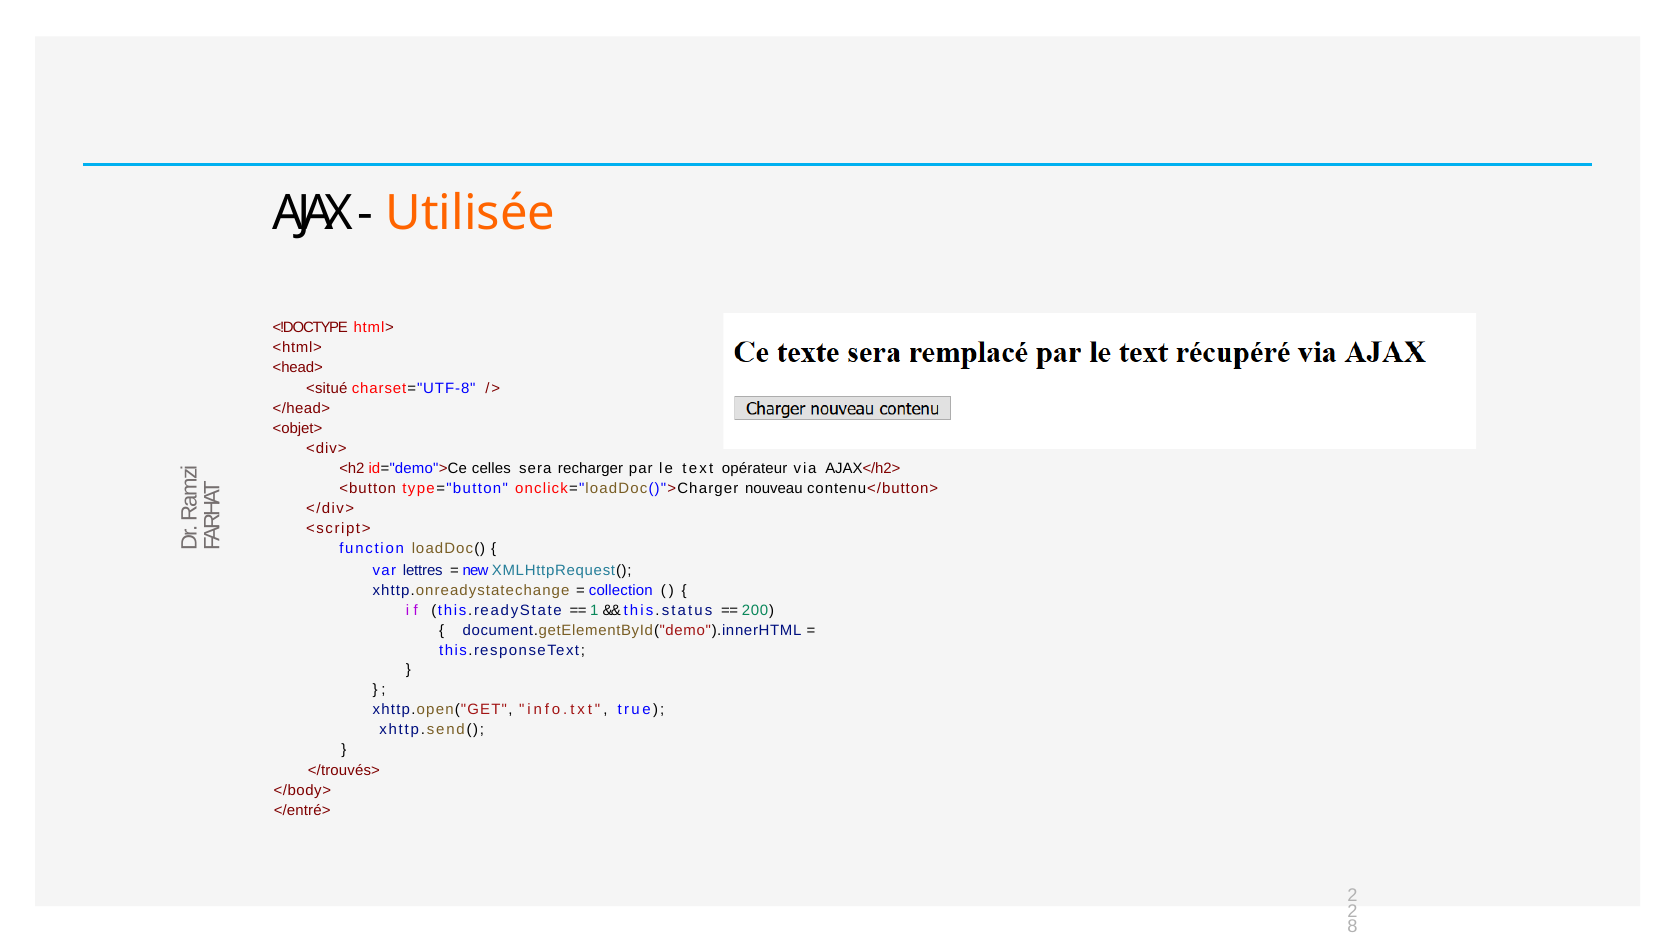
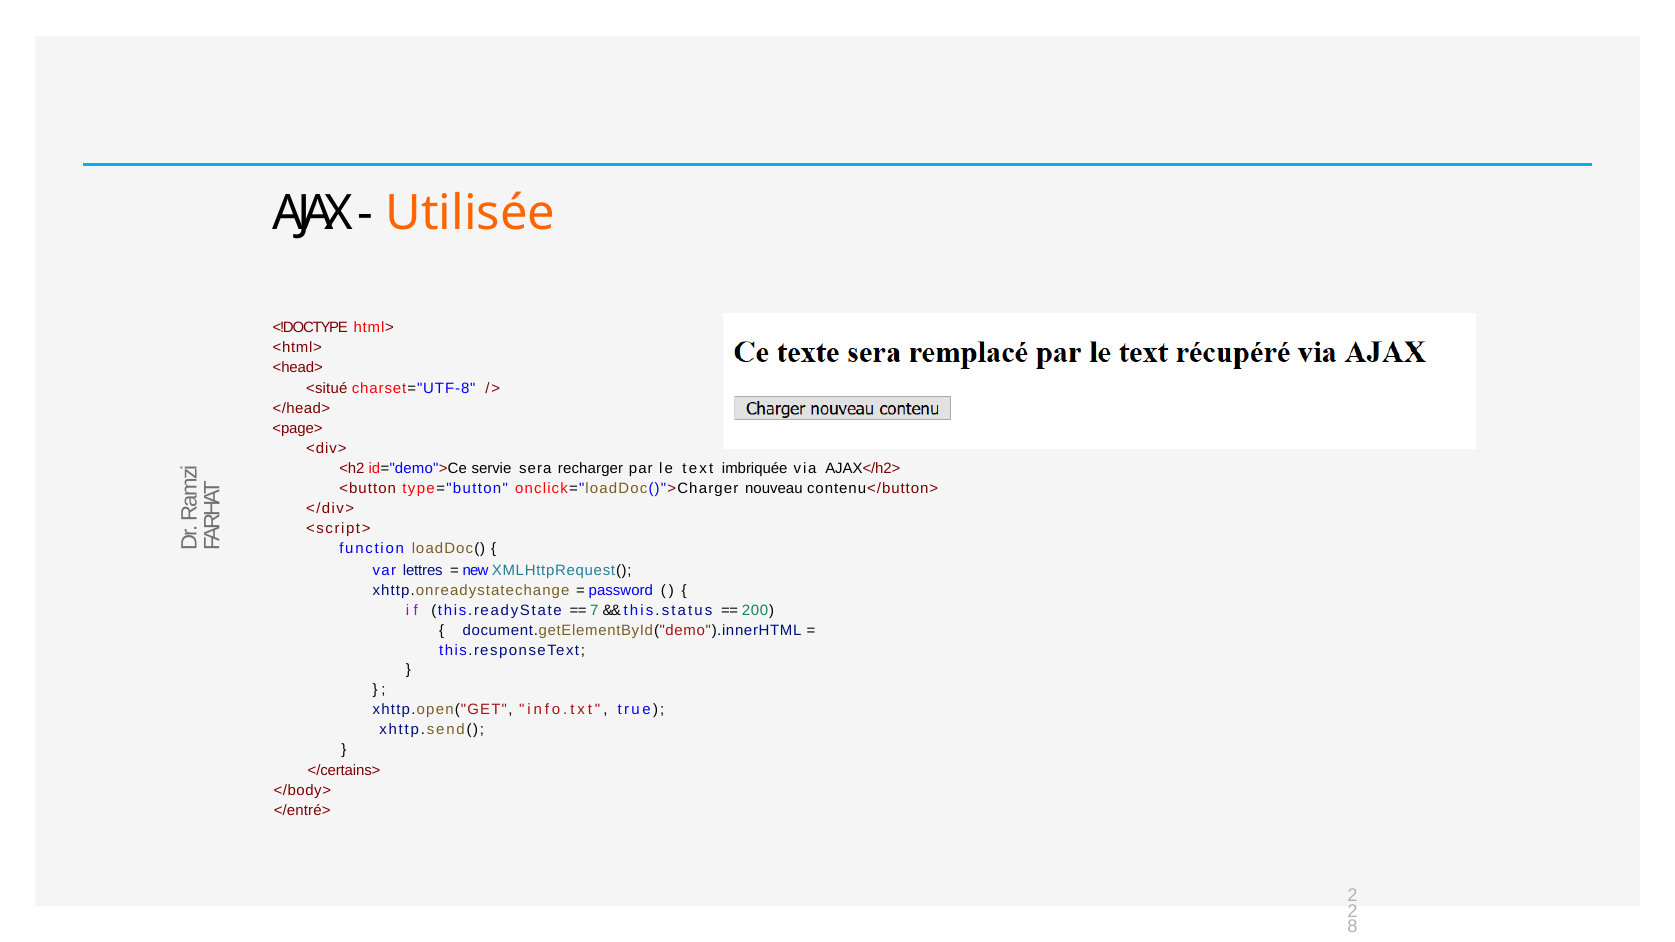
<objet>: <objet> -> <page>
celles: celles -> servie
opérateur: opérateur -> imbriquée
collection: collection -> password
1: 1 -> 7
</trouvés>: </trouvés> -> </certains>
